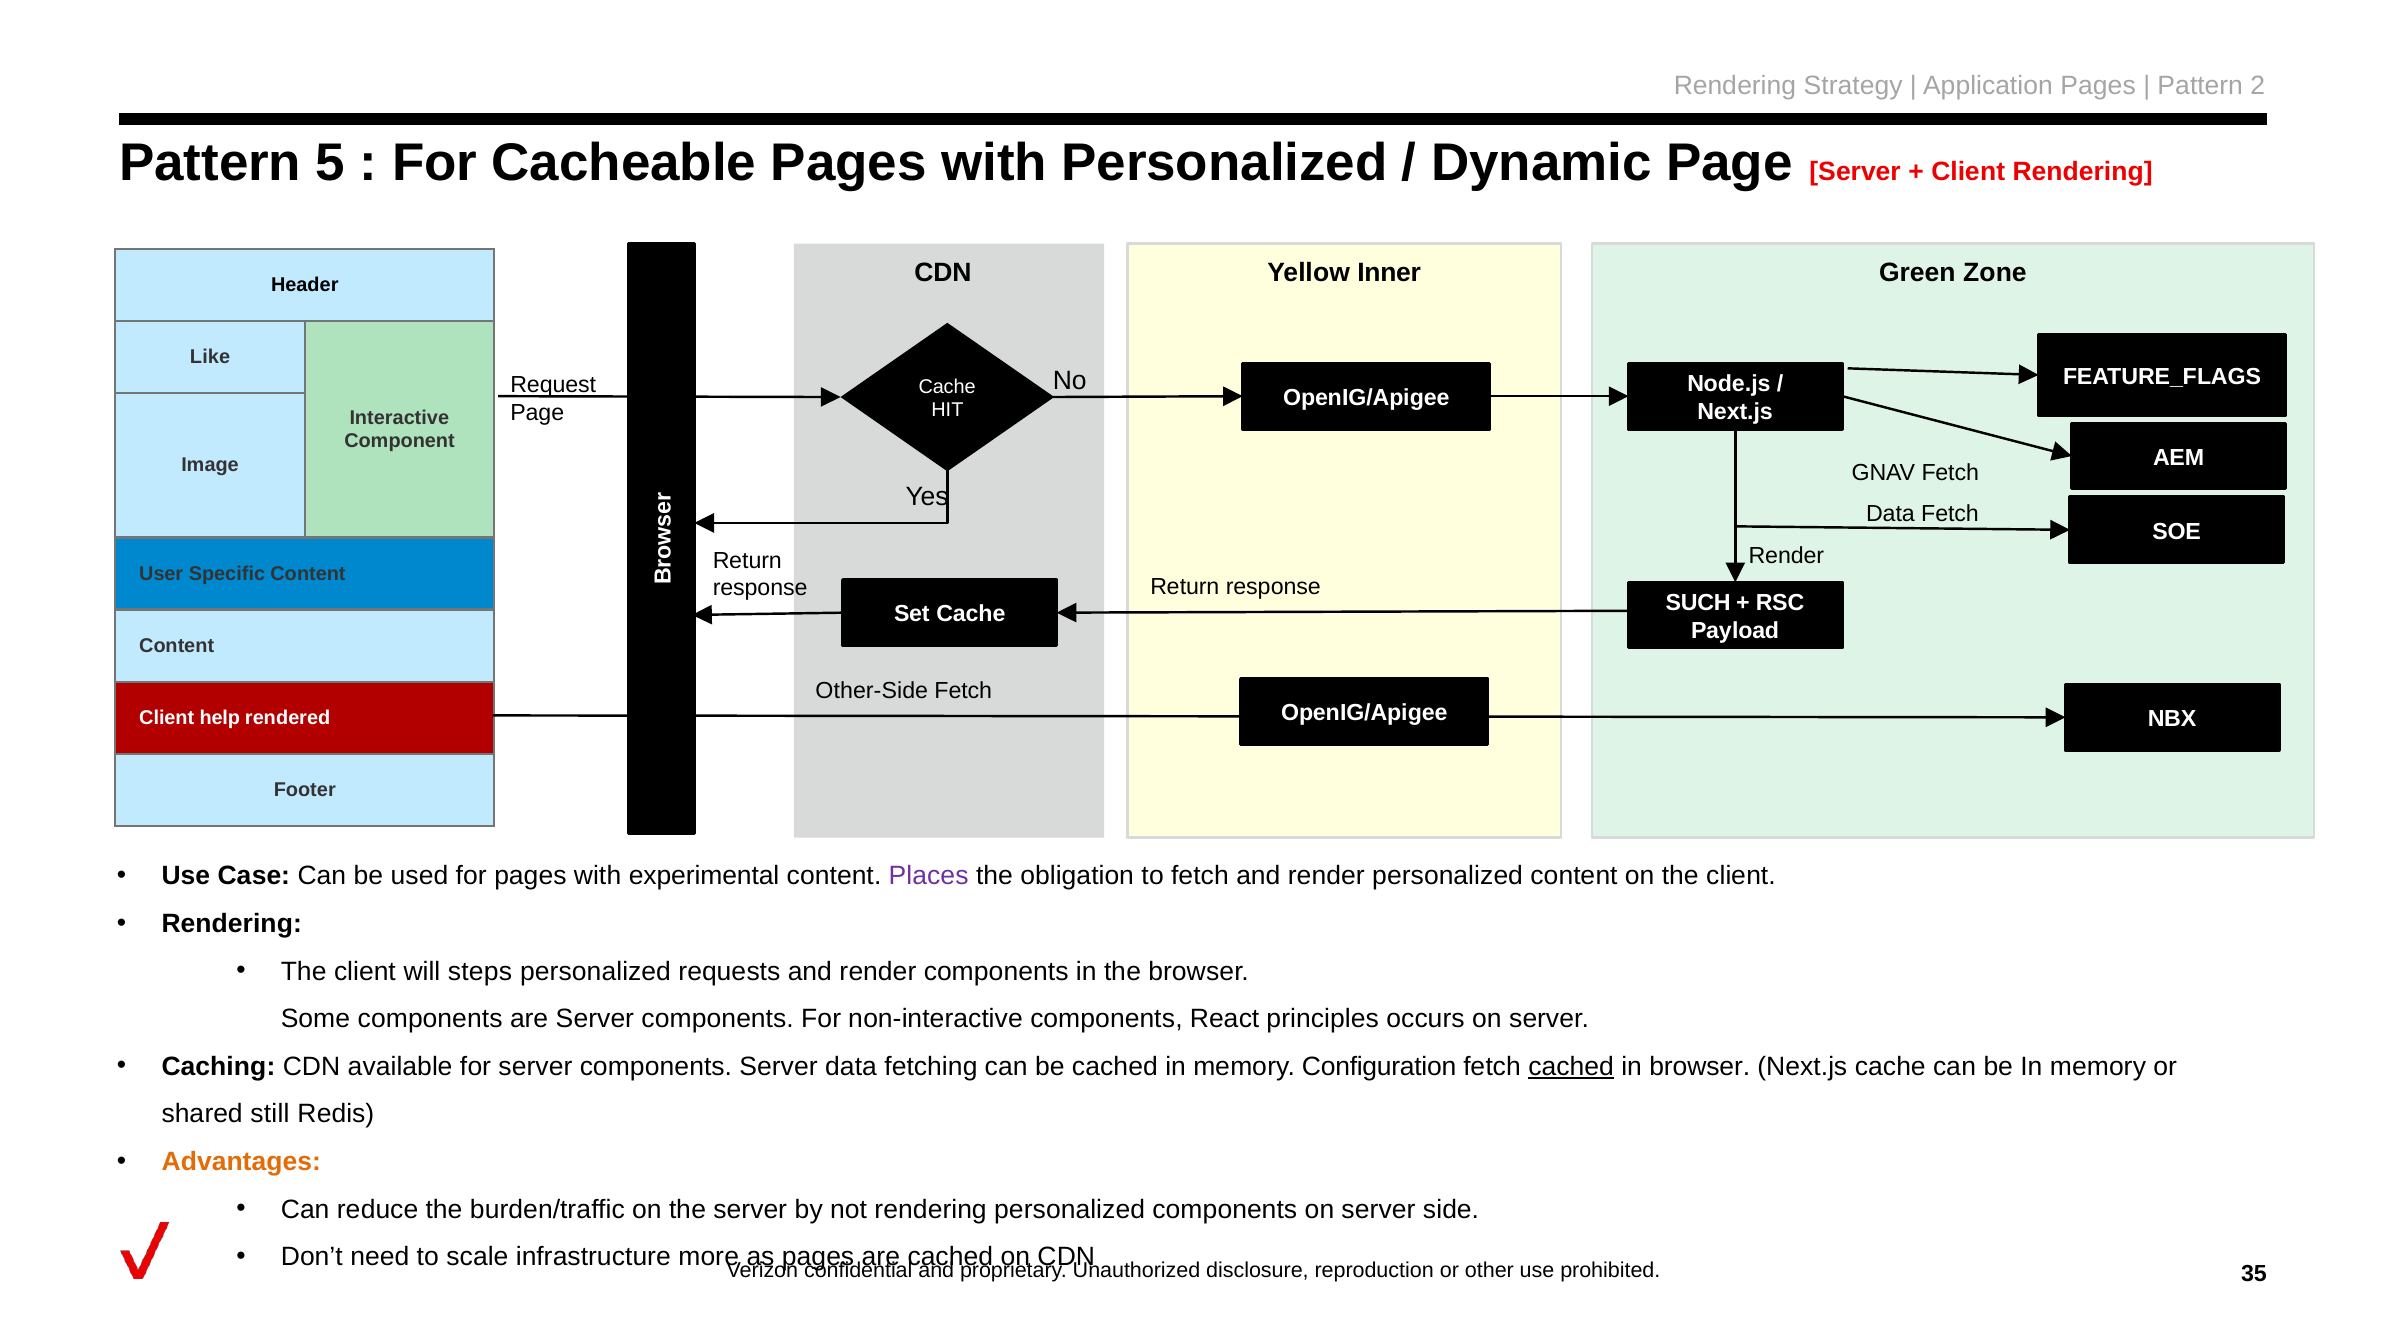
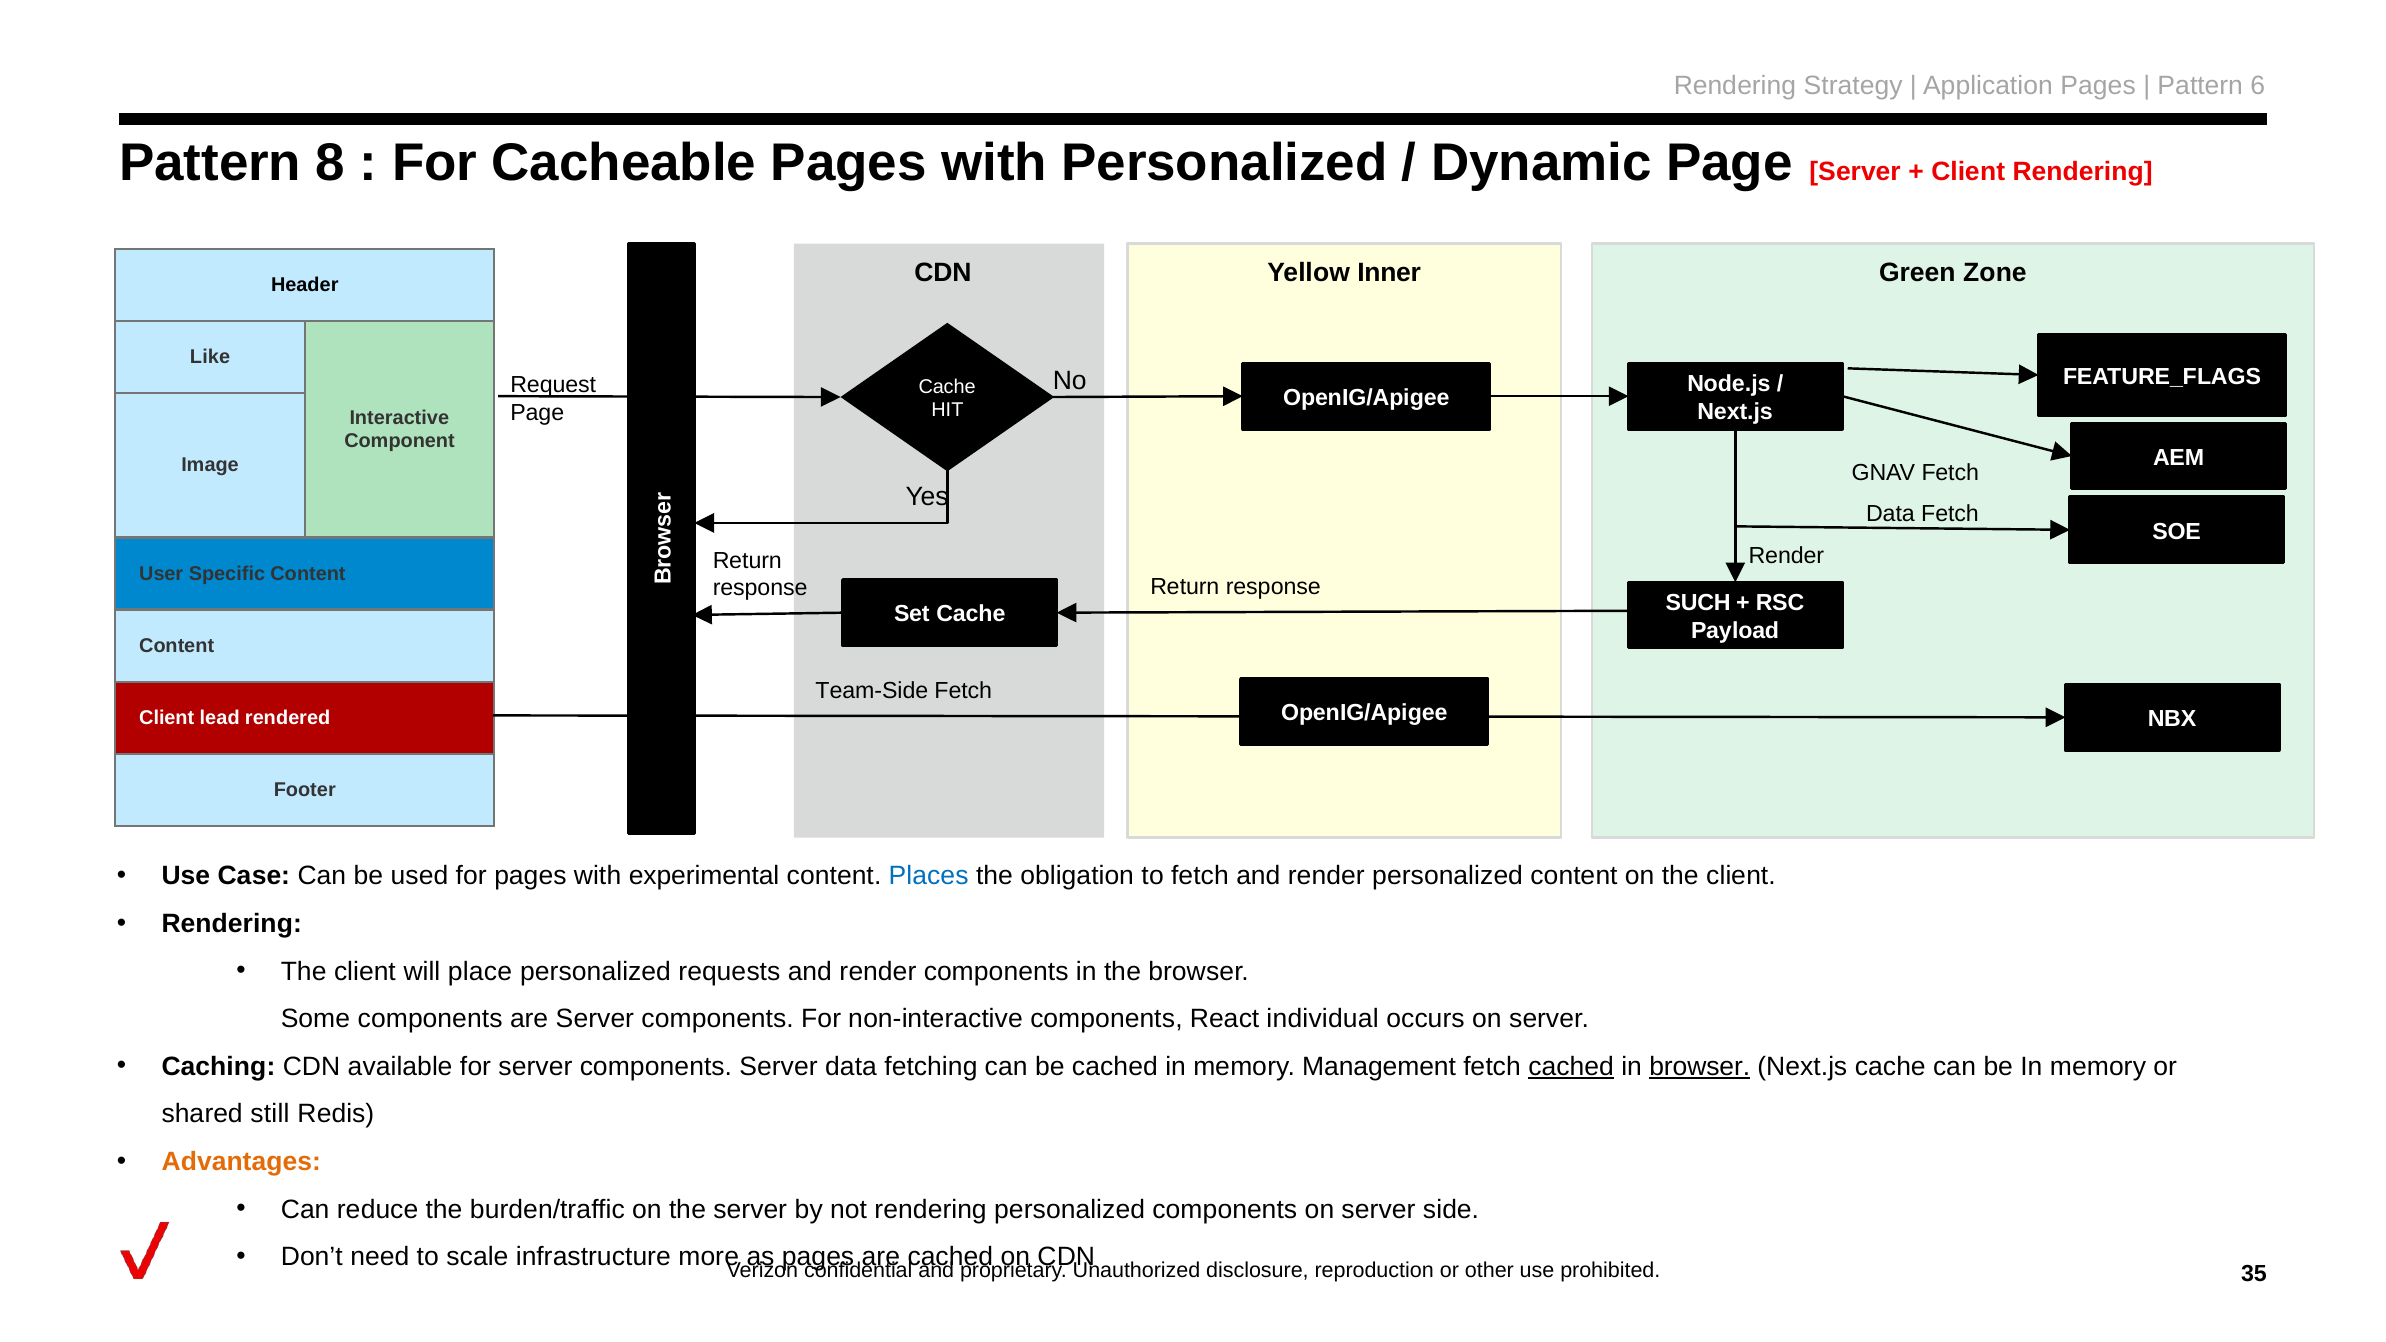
2: 2 -> 6
5: 5 -> 8
Other-Side: Other-Side -> Team-Side
help: help -> lead
Places colour: purple -> blue
steps: steps -> place
principles: principles -> individual
Configuration: Configuration -> Management
browser at (1700, 1067) underline: none -> present
